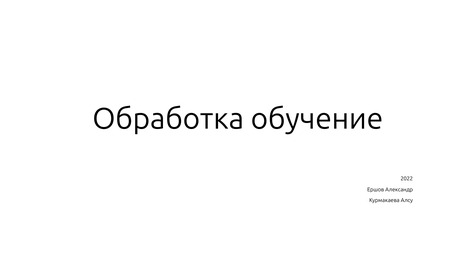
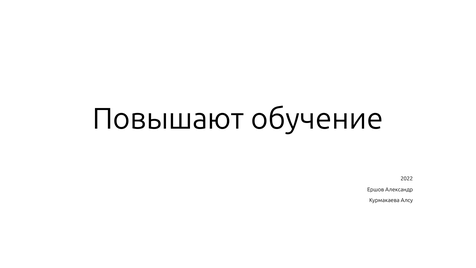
Обработка: Обработка -> Повышают
